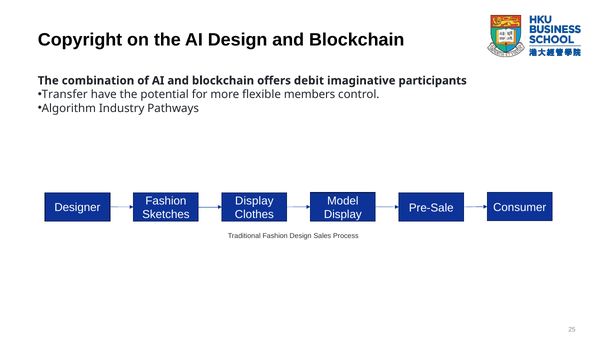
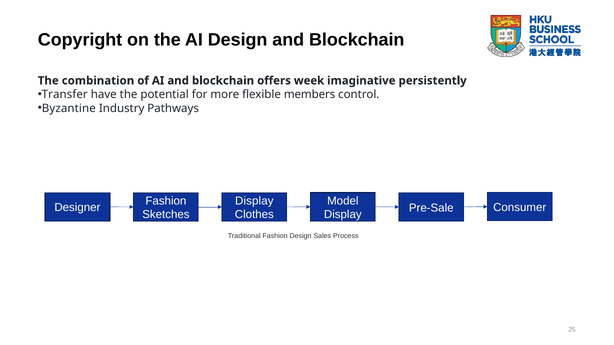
debit: debit -> week
participants: participants -> persistently
Algorithm: Algorithm -> Byzantine
